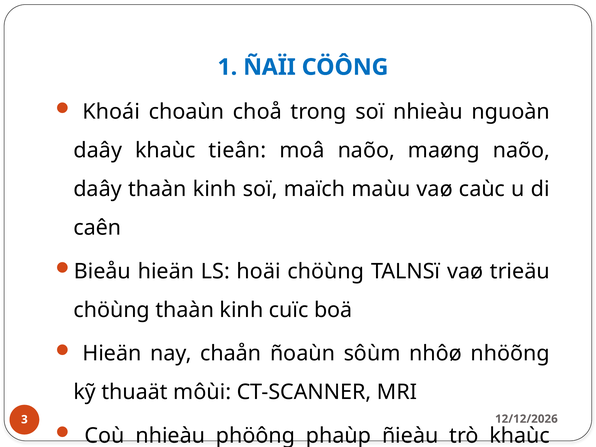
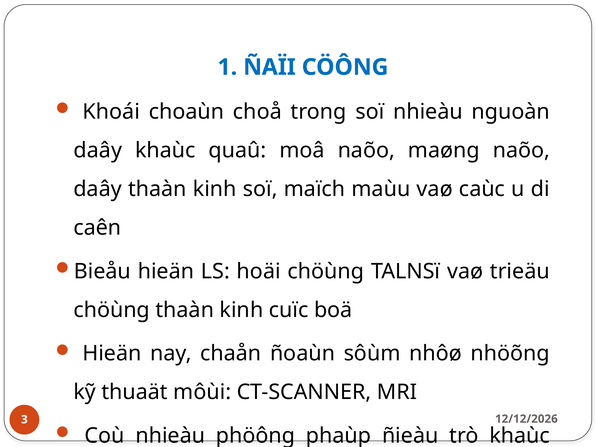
tieân: tieân -> quaû
